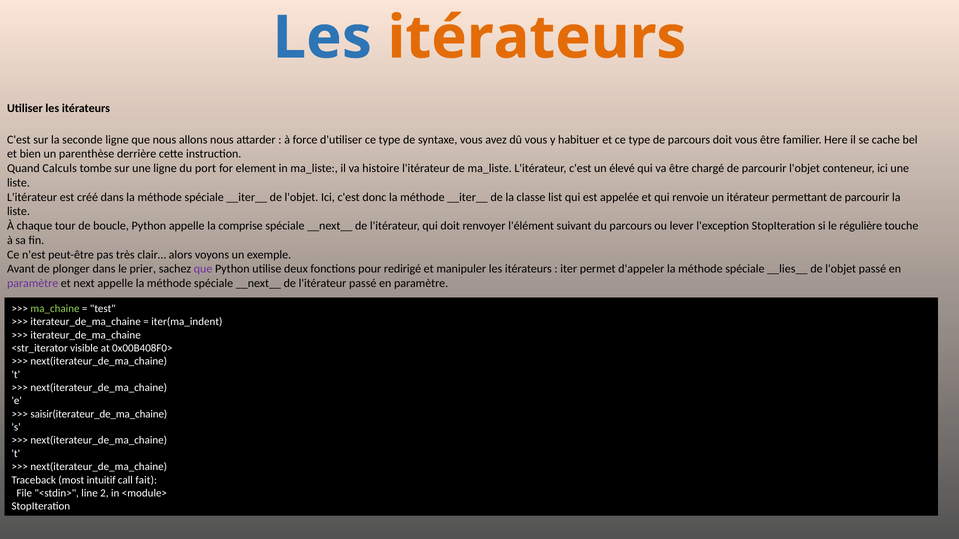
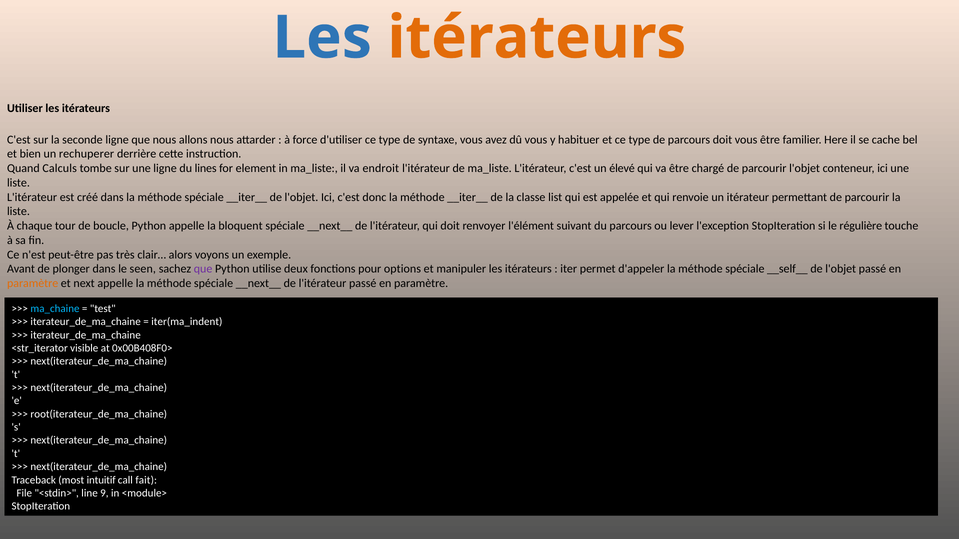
parenthèse: parenthèse -> rechuperer
port: port -> lines
histoire: histoire -> endroit
comprise: comprise -> bloquent
prier: prier -> seen
redirigé: redirigé -> options
__lies__: __lies__ -> __self__
paramètre at (33, 284) colour: purple -> orange
ma_chaine colour: light green -> light blue
saisir(iterateur_de_ma_chaine: saisir(iterateur_de_ma_chaine -> root(iterateur_de_ma_chaine
2: 2 -> 9
